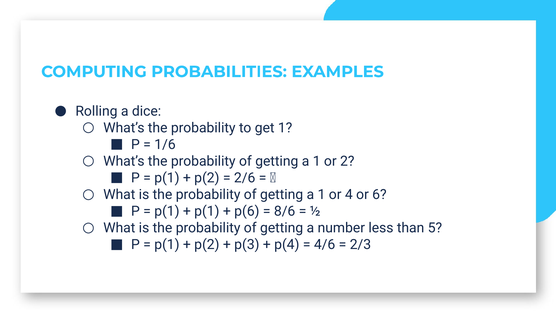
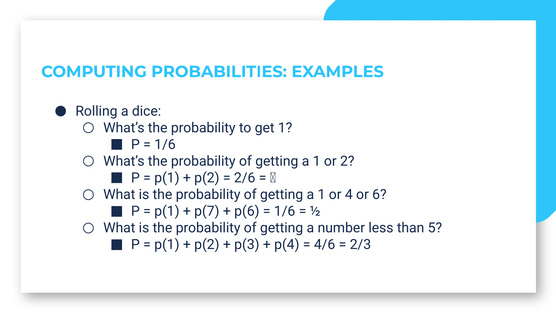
p(1 at (207, 211): p(1 -> p(7
8/6 at (285, 211): 8/6 -> 1/6
